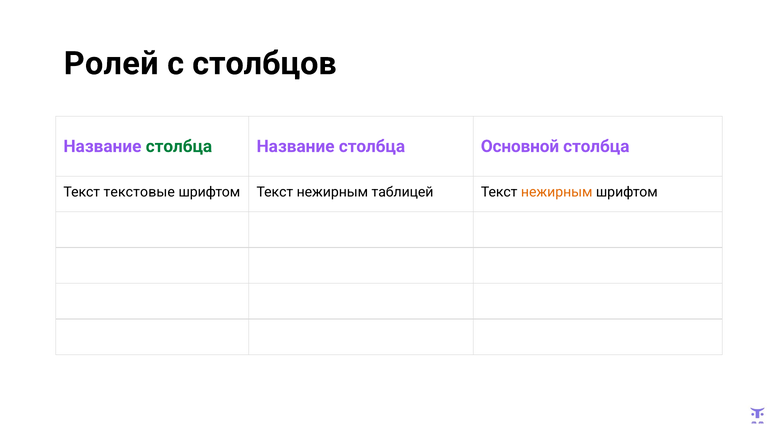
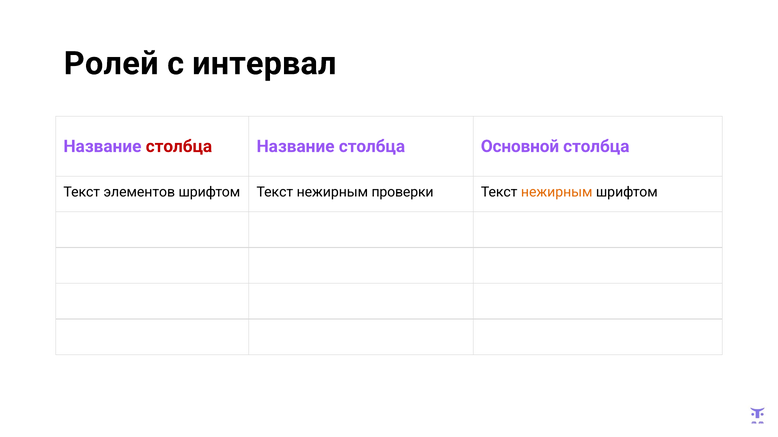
столбцов: столбцов -> интервал
столбца at (179, 147) colour: green -> red
текстовые: текстовые -> элементов
таблицей: таблицей -> проверки
